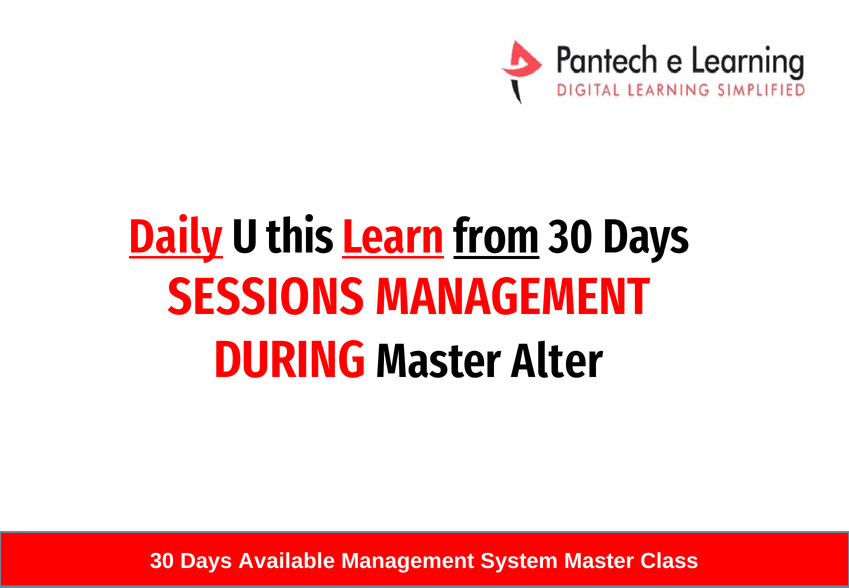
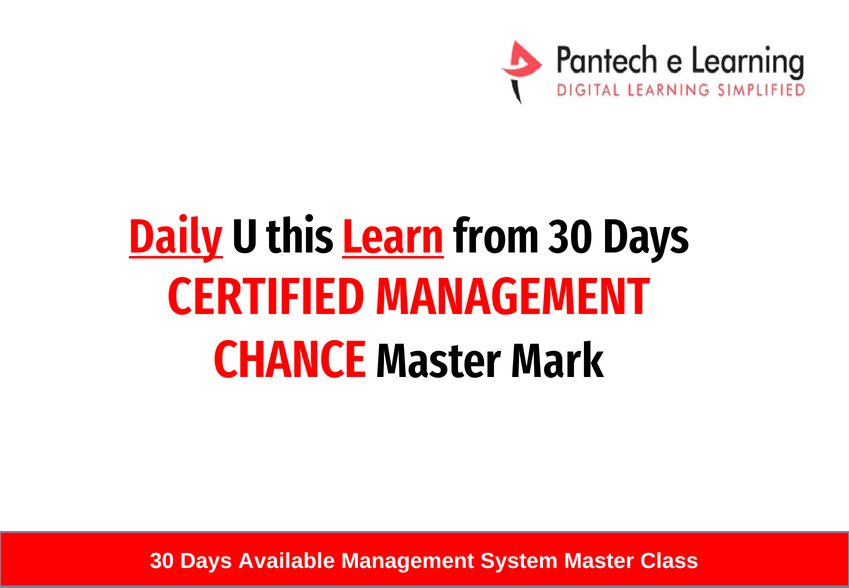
from underline: present -> none
SESSIONS: SESSIONS -> CERTIFIED
DURING: DURING -> CHANCE
Alter: Alter -> Mark
